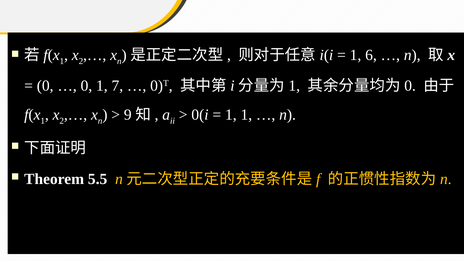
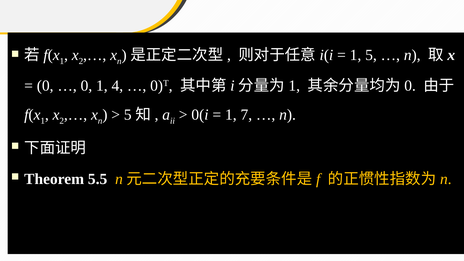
1 6: 6 -> 5
7: 7 -> 4
9 at (128, 115): 9 -> 5
1 1: 1 -> 7
